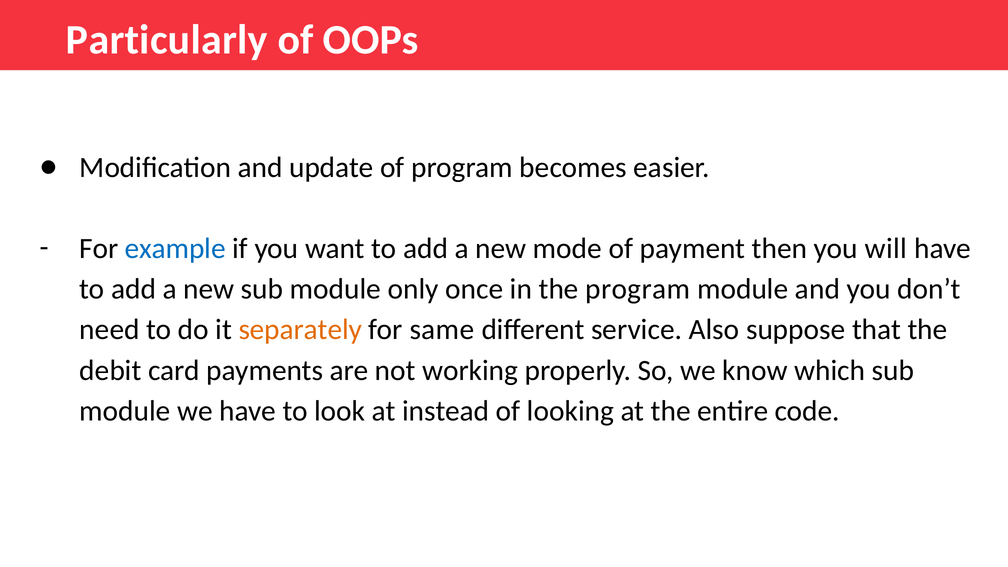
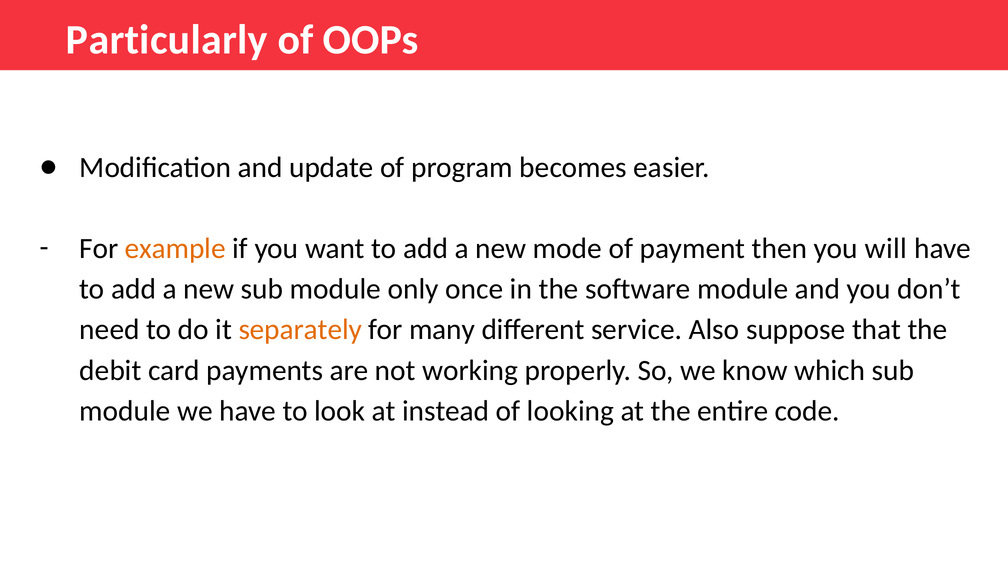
example colour: blue -> orange
the program: program -> software
same: same -> many
